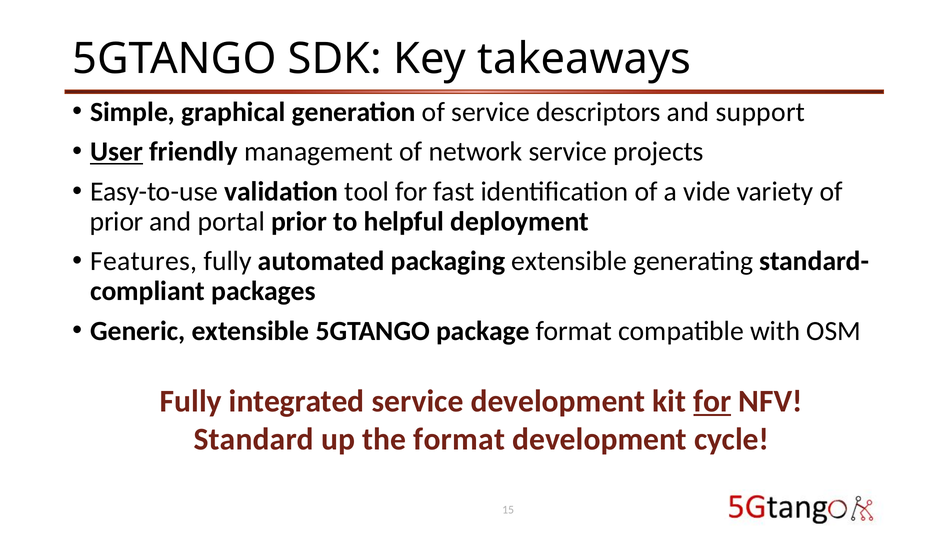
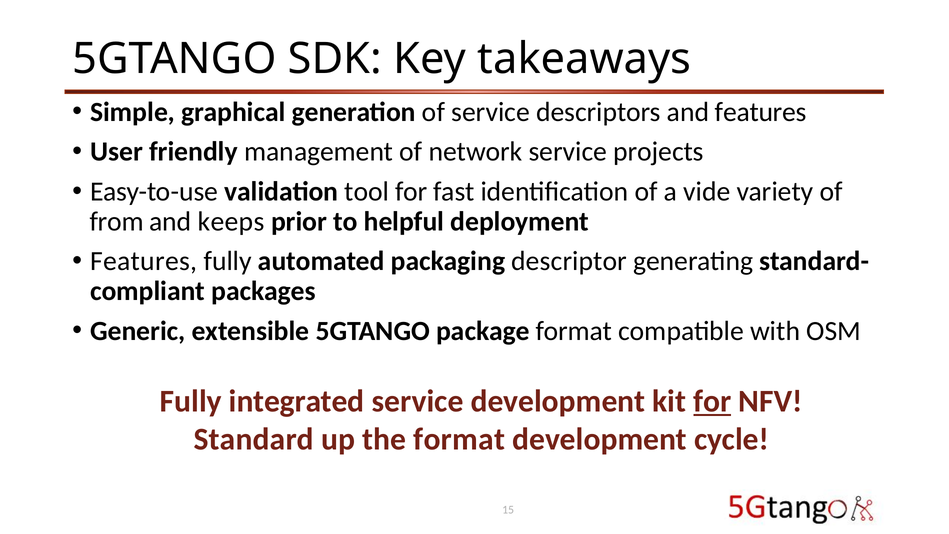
and support: support -> features
User underline: present -> none
prior at (117, 221): prior -> from
portal: portal -> keeps
packaging extensible: extensible -> descriptor
